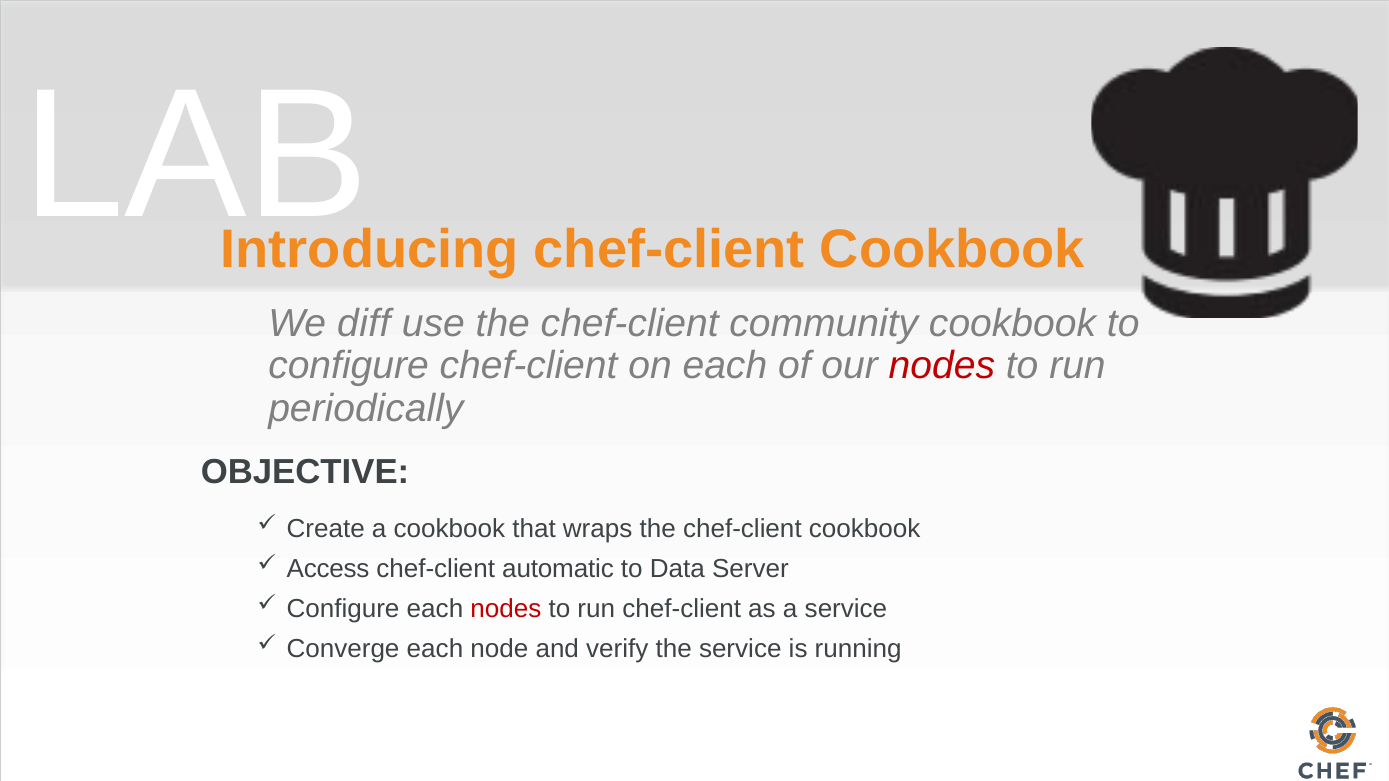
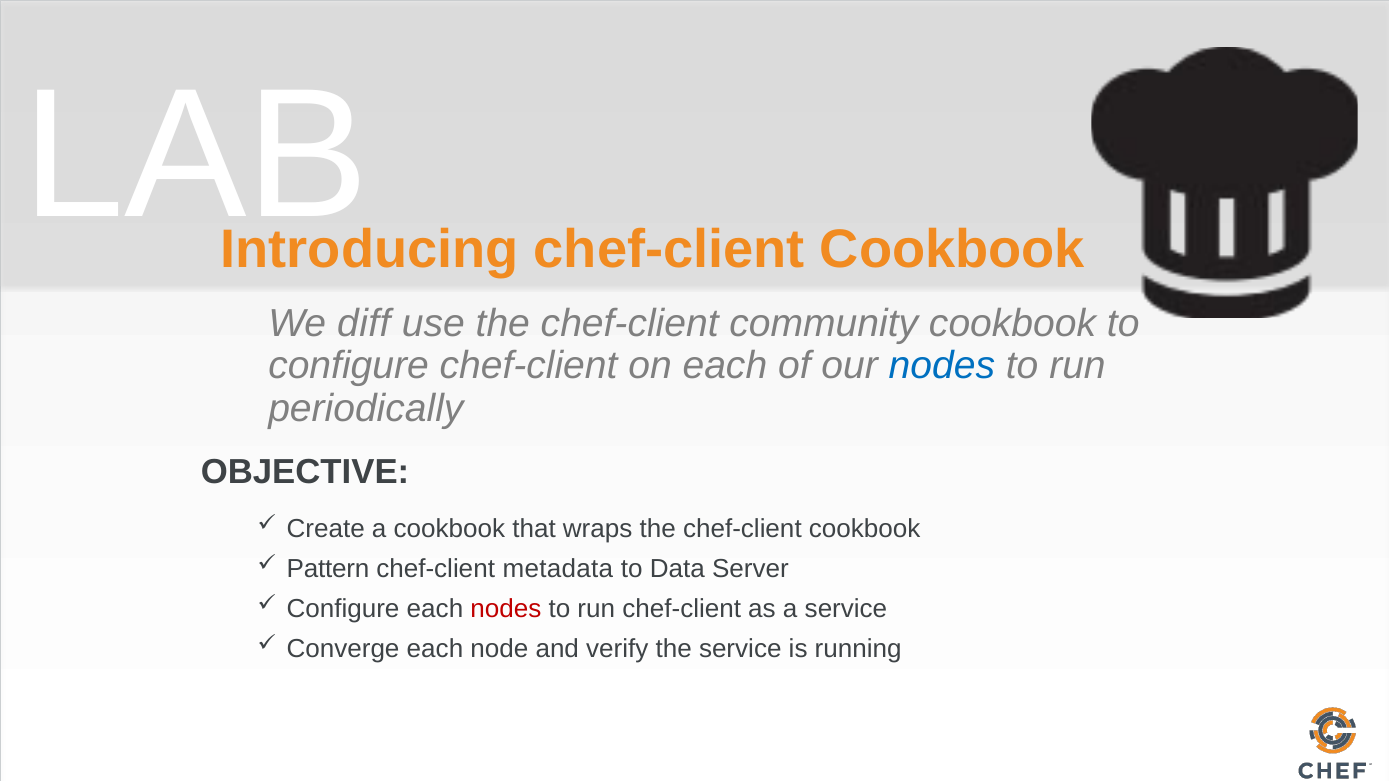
nodes at (942, 366) colour: red -> blue
Access: Access -> Pattern
automatic: automatic -> metadata
